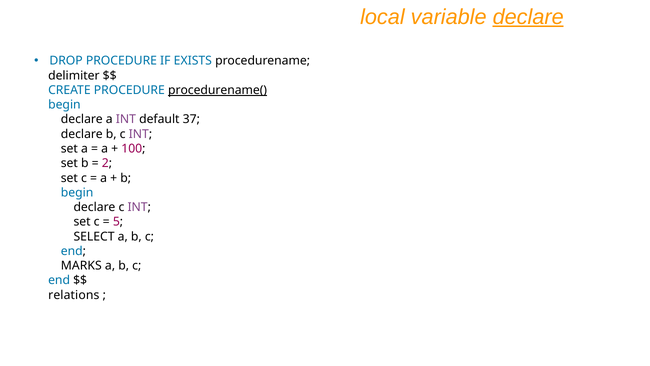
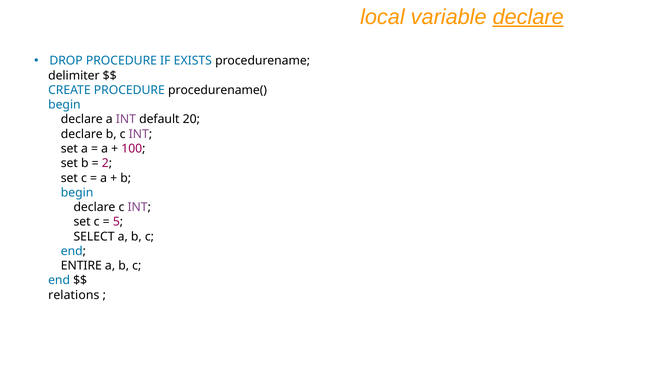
procedurename( underline: present -> none
37: 37 -> 20
MARKS: MARKS -> ENTIRE
